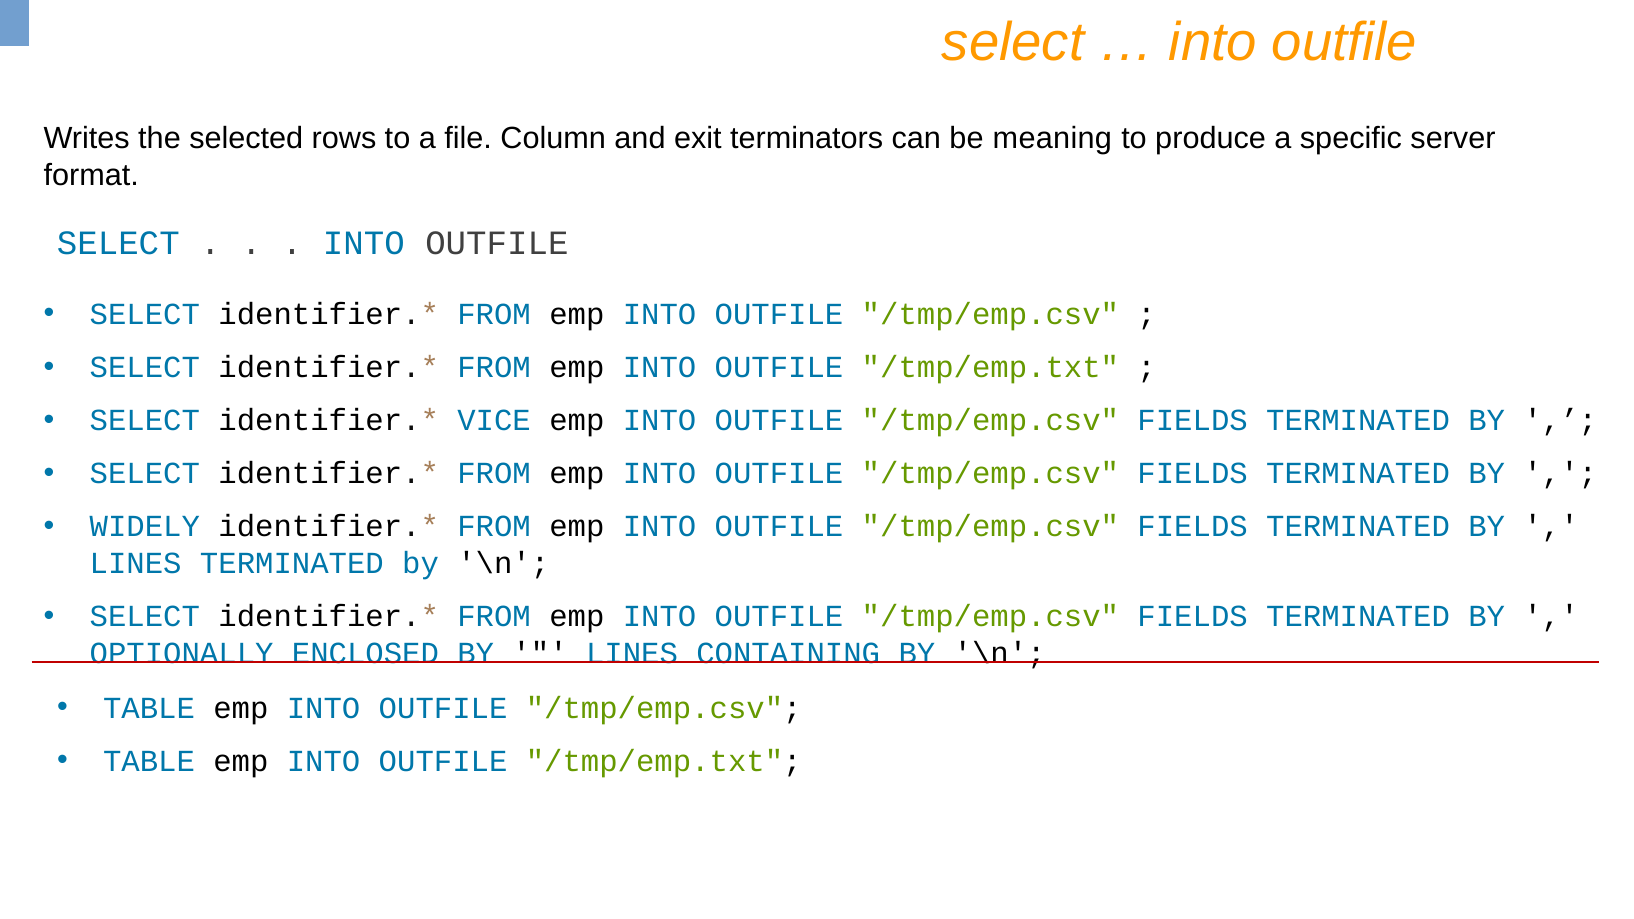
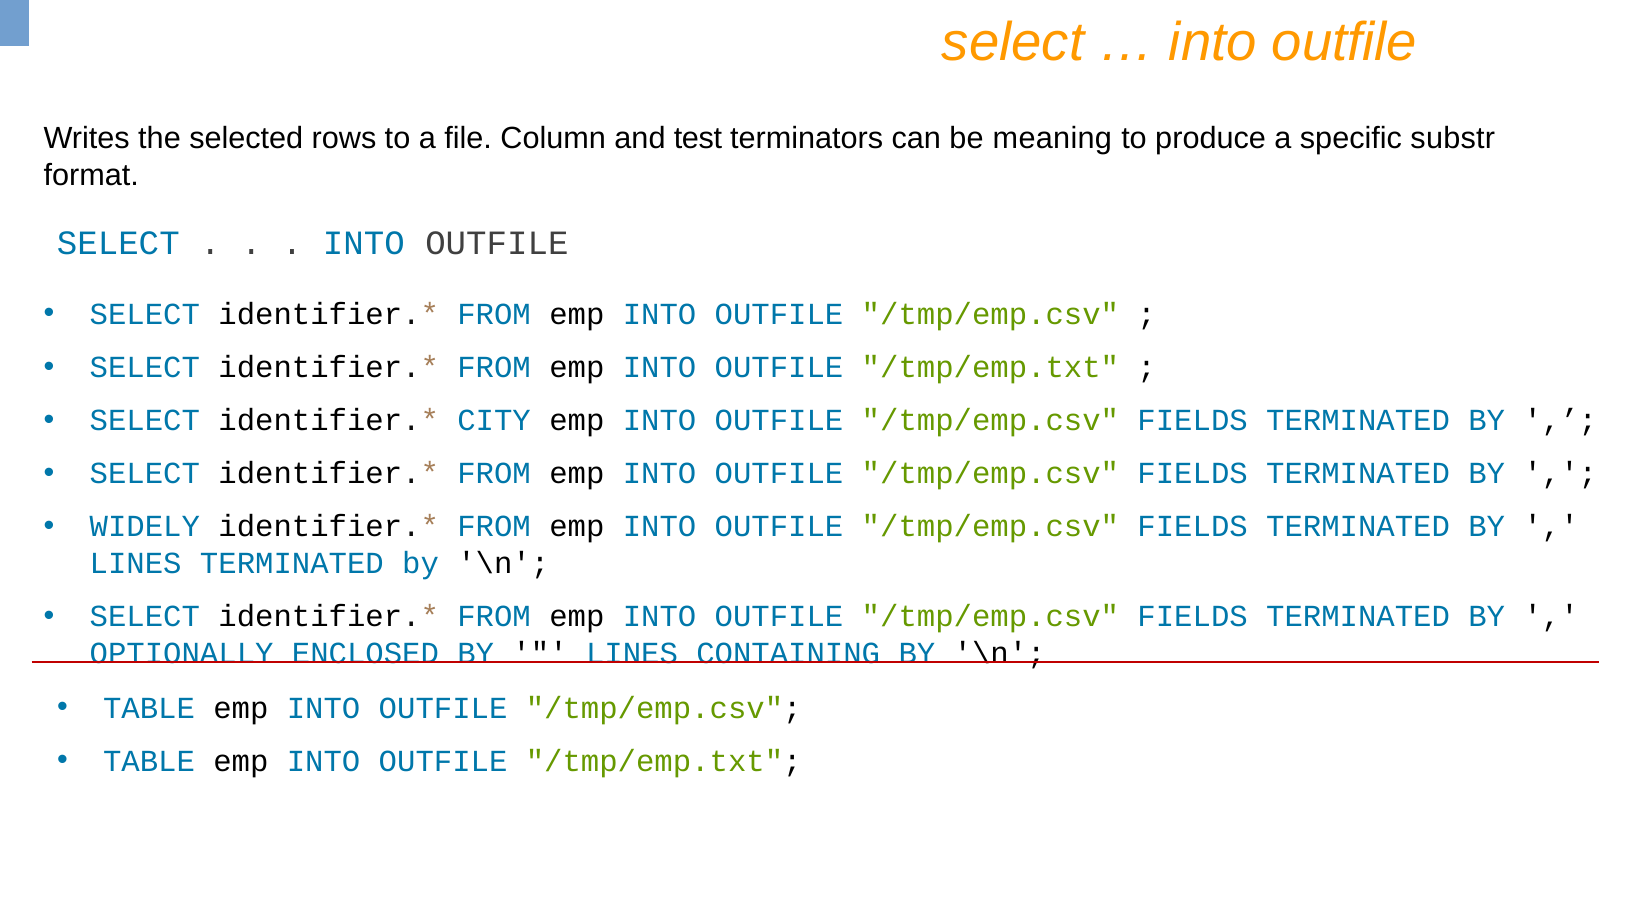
exit: exit -> test
server: server -> substr
VICE: VICE -> CITY
